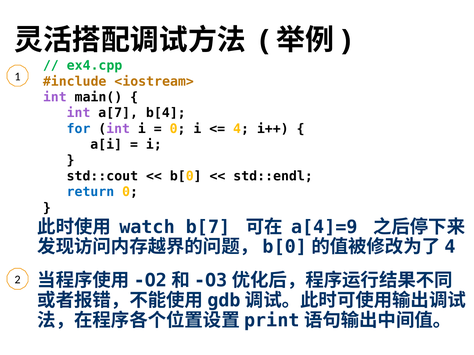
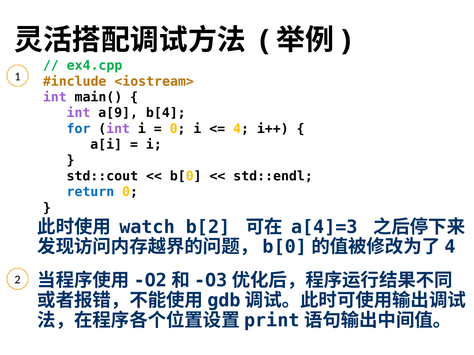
a[7: a[7 -> a[9
b[7: b[7 -> b[2
a[4]=9: a[4]=9 -> a[4]=3
